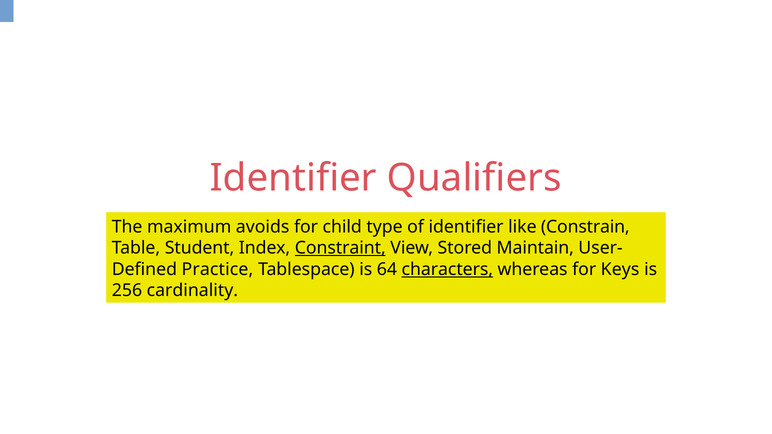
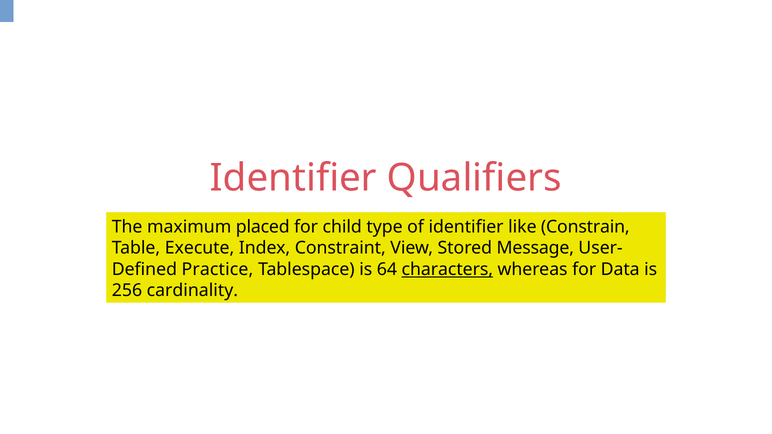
avoids: avoids -> placed
Student: Student -> Execute
Constraint underline: present -> none
Maintain: Maintain -> Message
Keys: Keys -> Data
